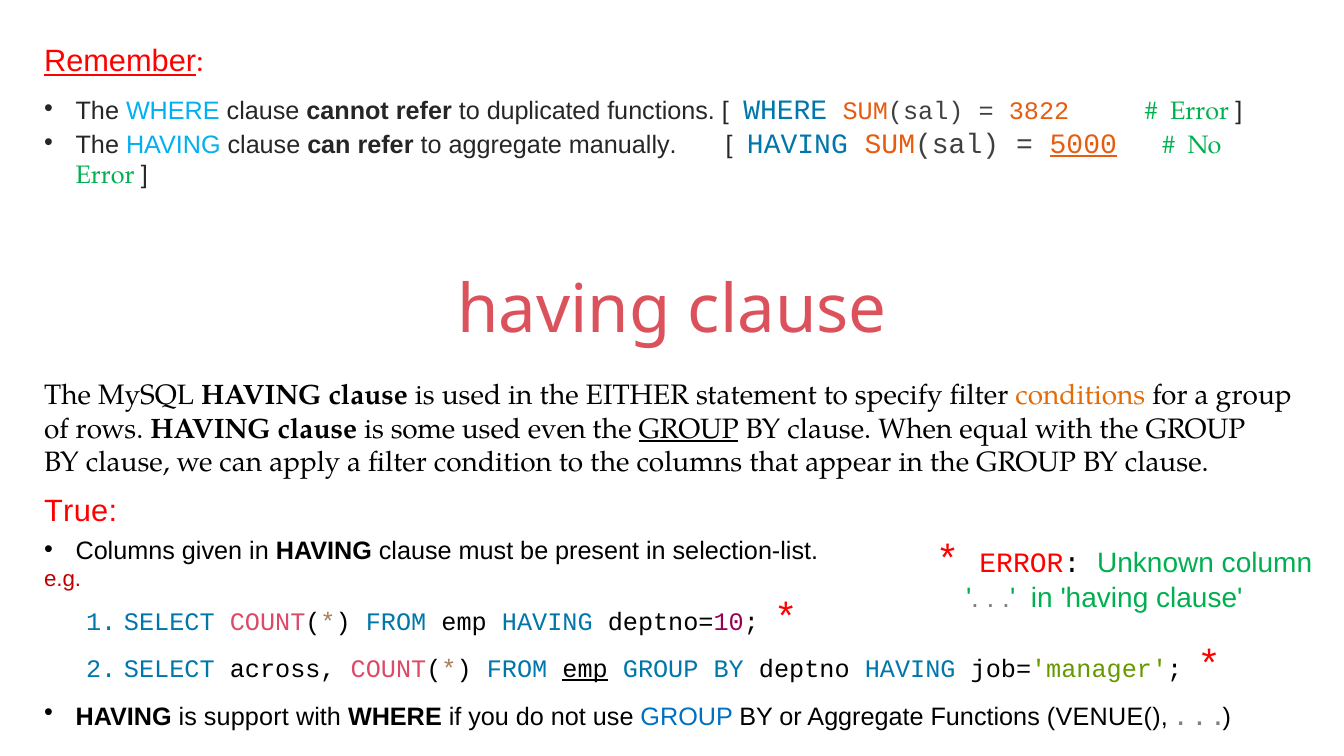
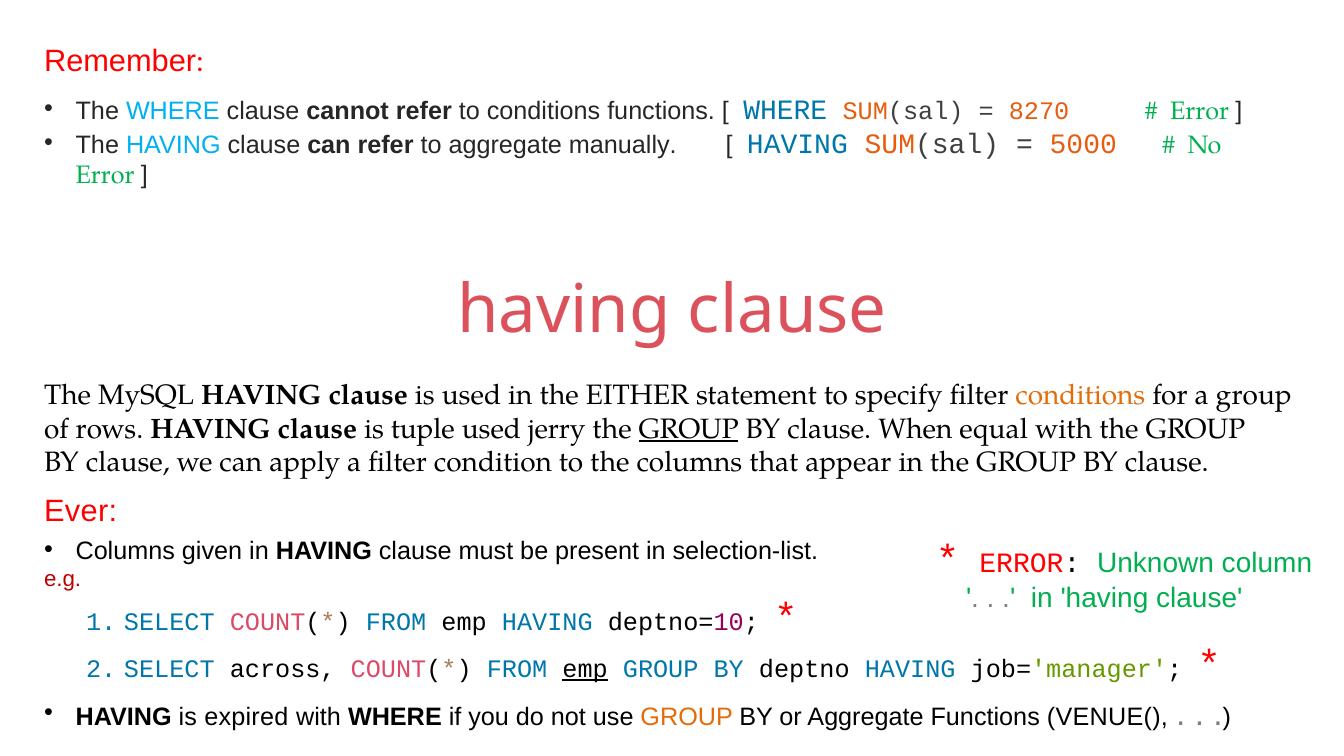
Remember underline: present -> none
to duplicated: duplicated -> conditions
3822: 3822 -> 8270
5000 underline: present -> none
some: some -> tuple
even: even -> jerry
True: True -> Ever
support: support -> expired
GROUP at (687, 717) colour: blue -> orange
